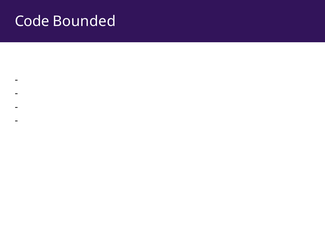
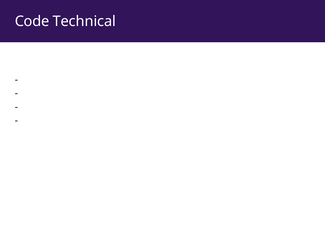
Bounded: Bounded -> Technical
